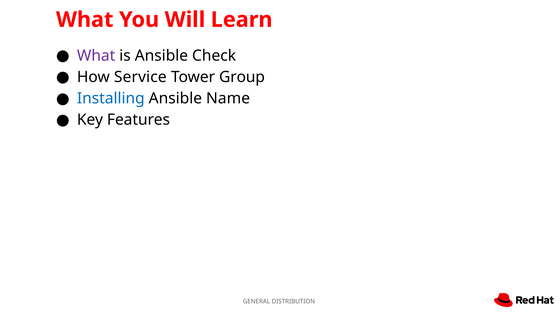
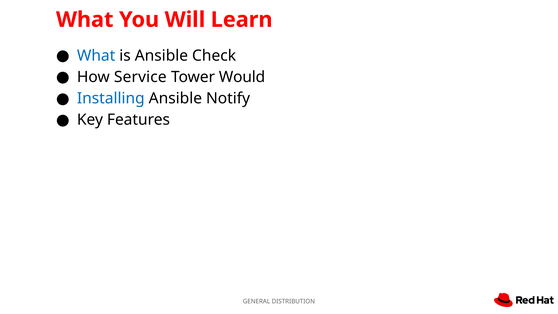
What at (96, 56) colour: purple -> blue
Group: Group -> Would
Name: Name -> Notify
